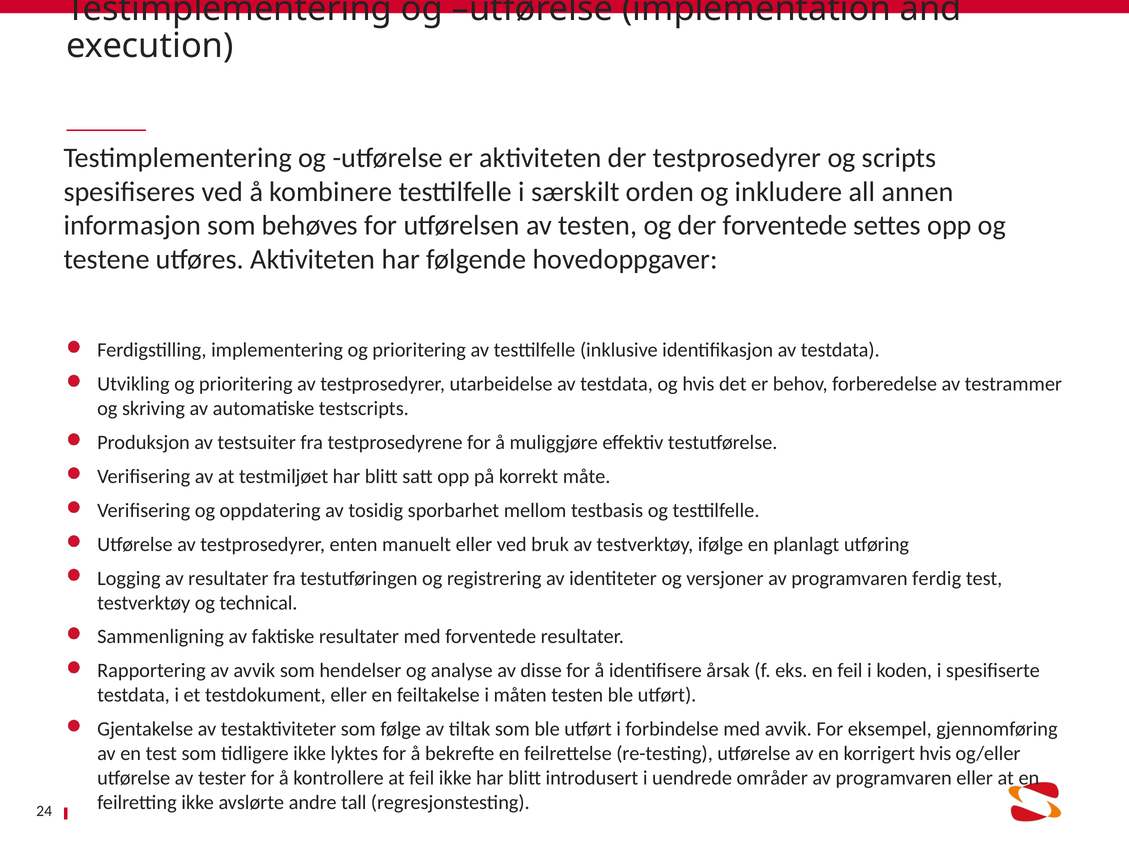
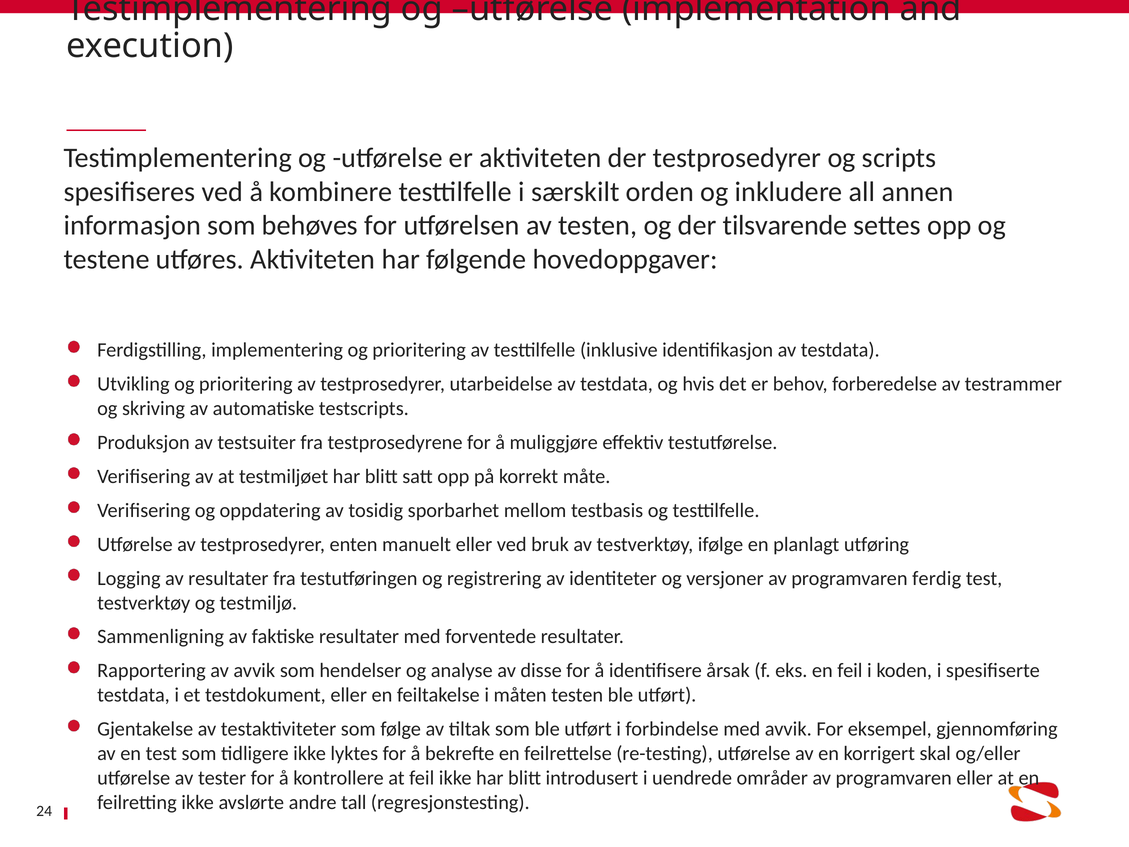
der forventede: forventede -> tilsvarende
technical: technical -> testmiljø
korrigert hvis: hvis -> skal
